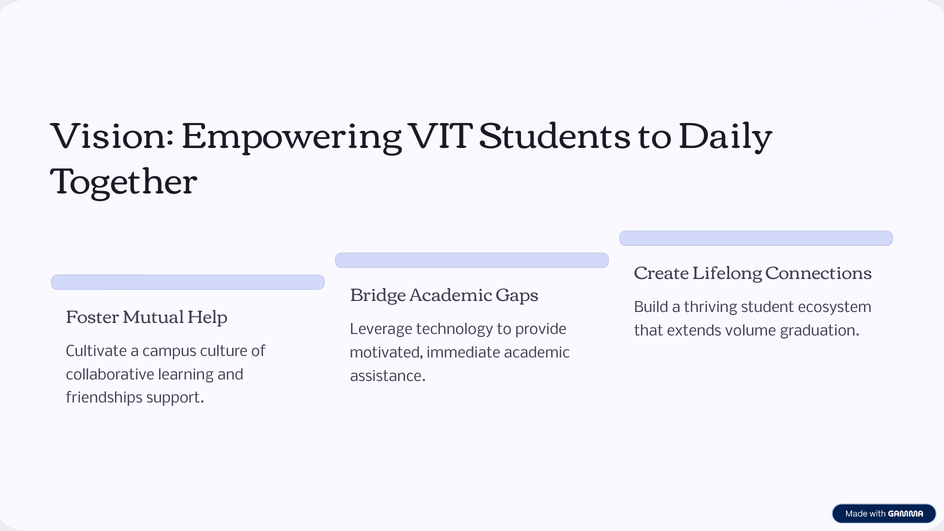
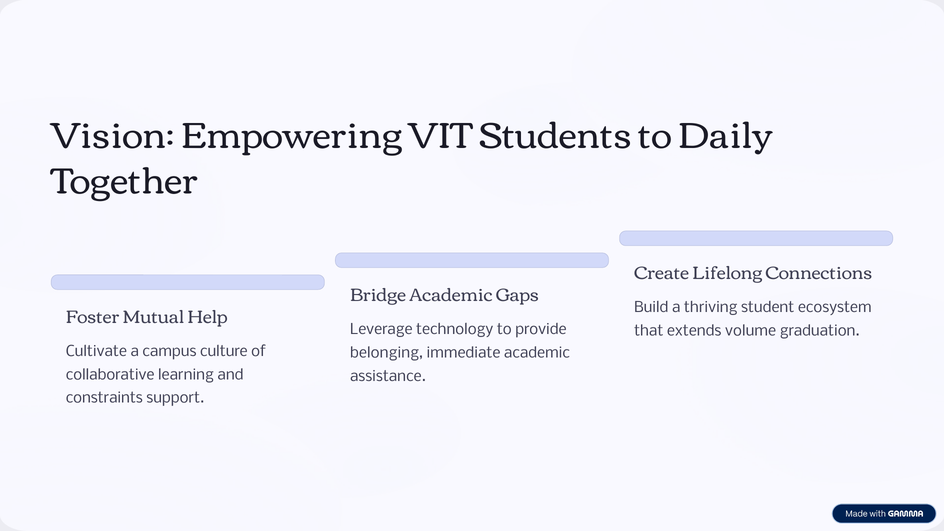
motivated: motivated -> belonging
friendships: friendships -> constraints
